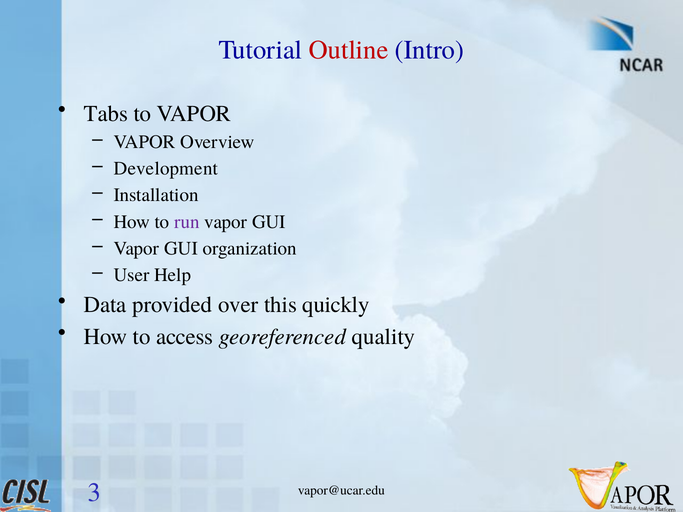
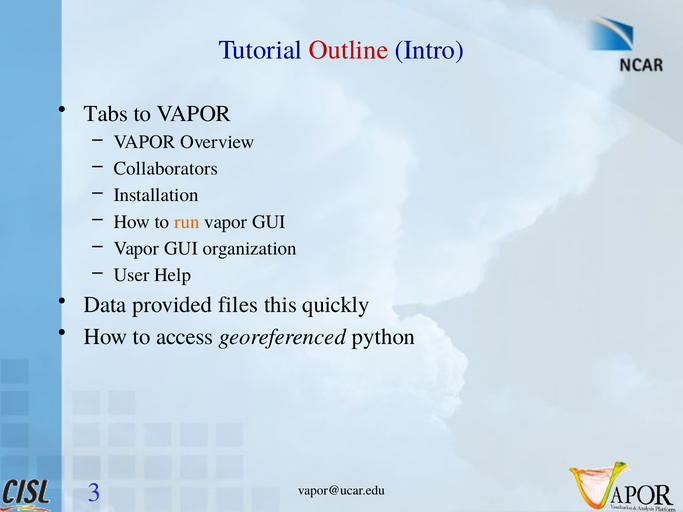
Development: Development -> Collaborators
run colour: purple -> orange
over: over -> files
quality: quality -> python
